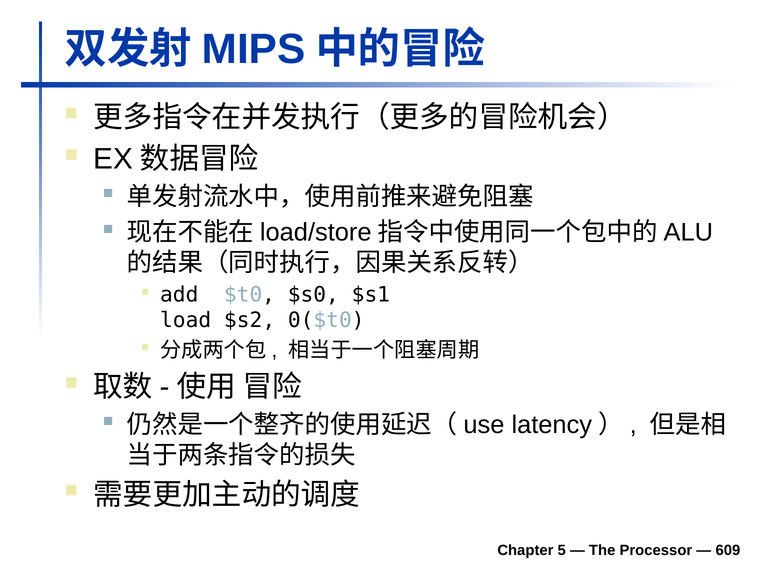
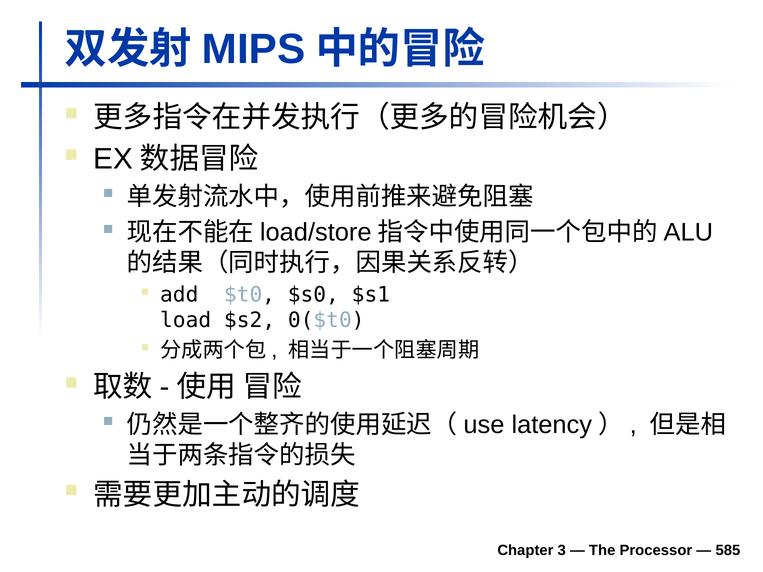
5: 5 -> 3
609: 609 -> 585
